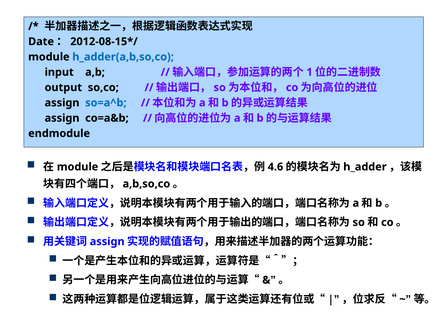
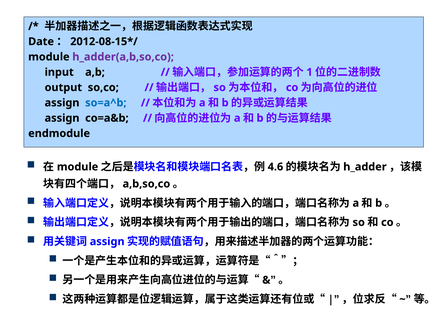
h_adder(a,b,so,co colour: blue -> purple
